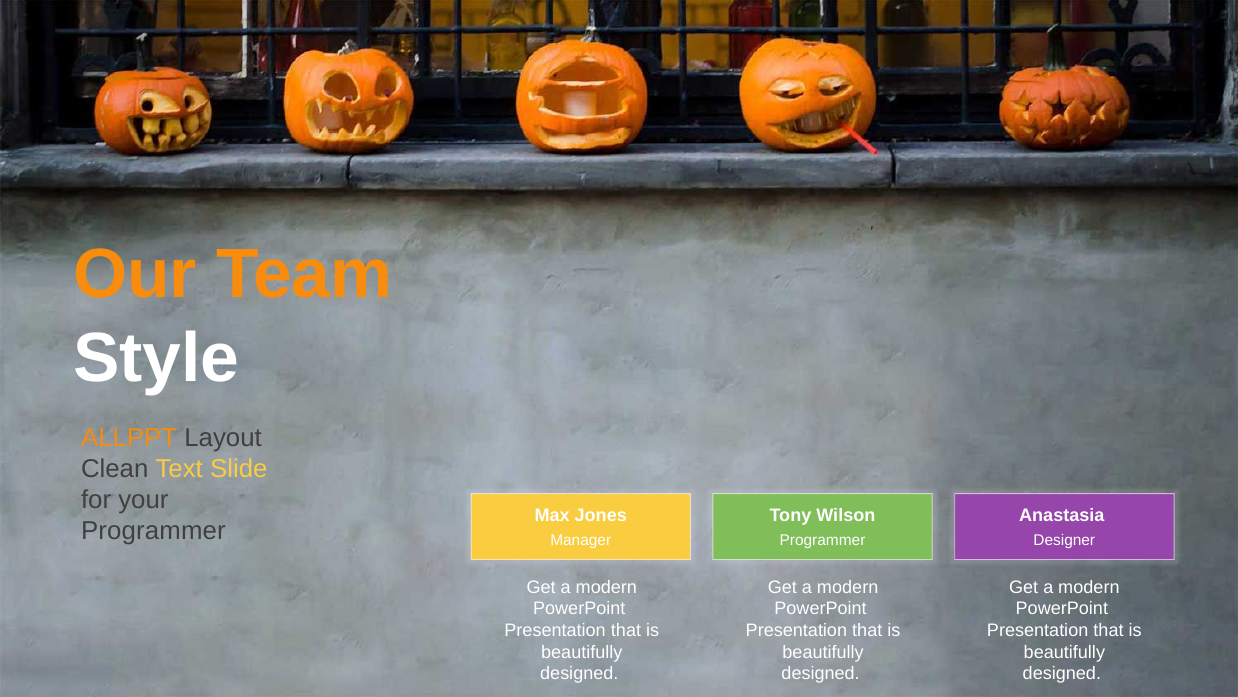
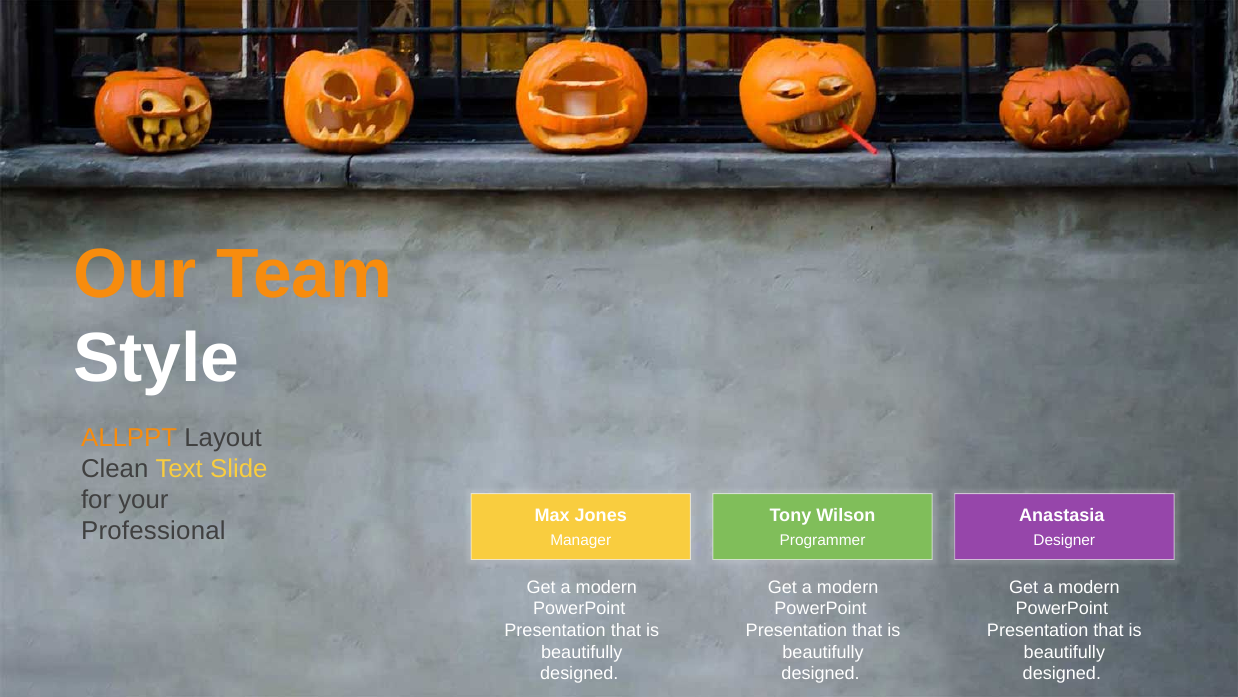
Programmer at (153, 530): Programmer -> Professional
